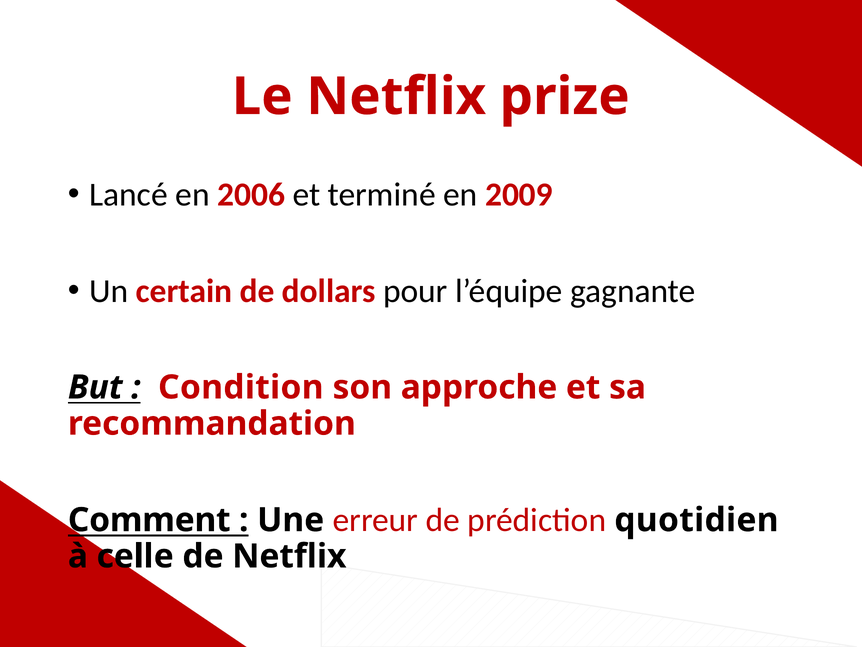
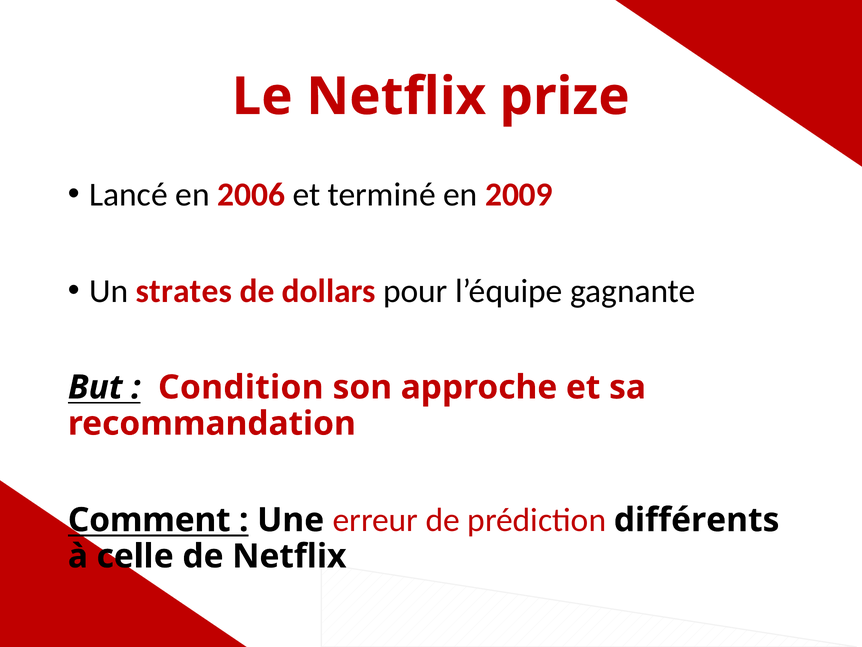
certain: certain -> strates
quotidien: quotidien -> différents
